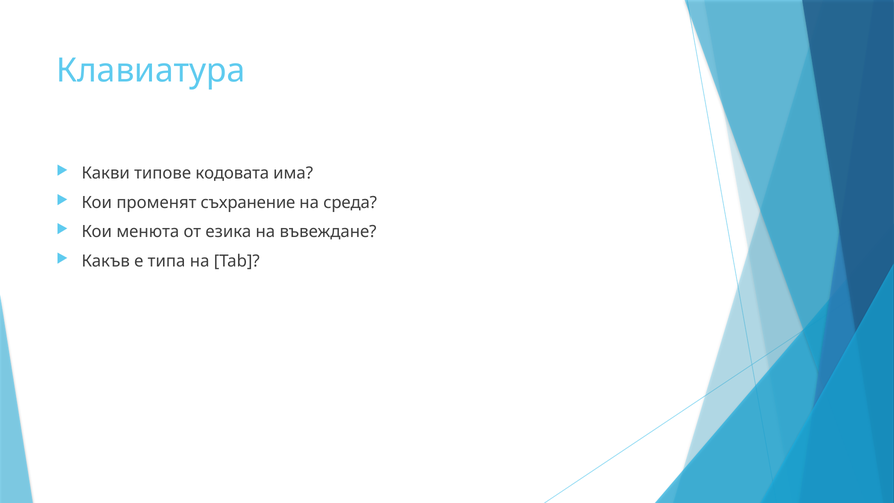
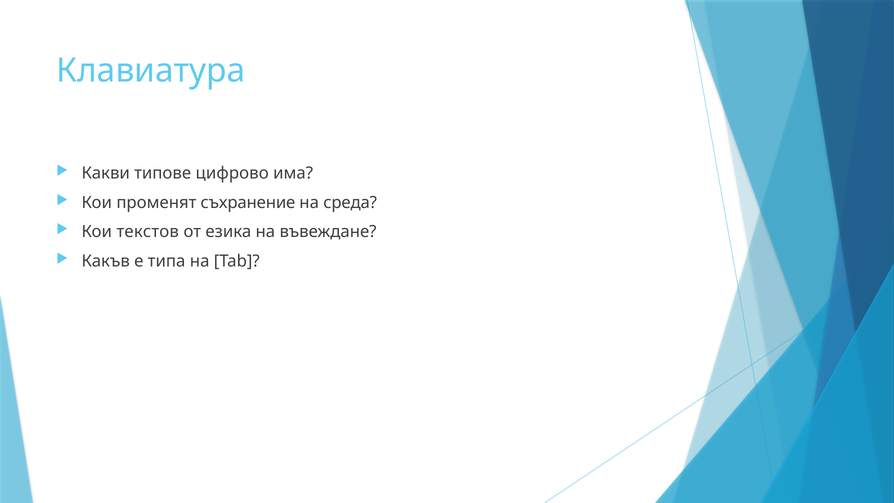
кодовата: кодовата -> цифрово
менюта: менюта -> текстов
